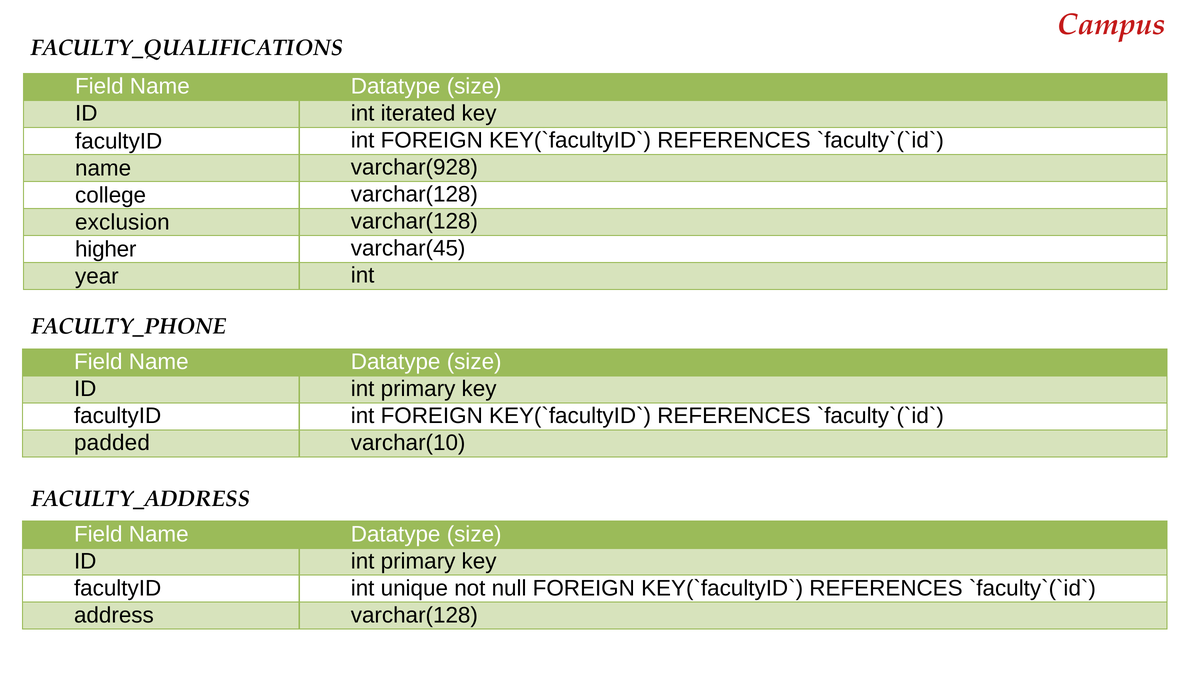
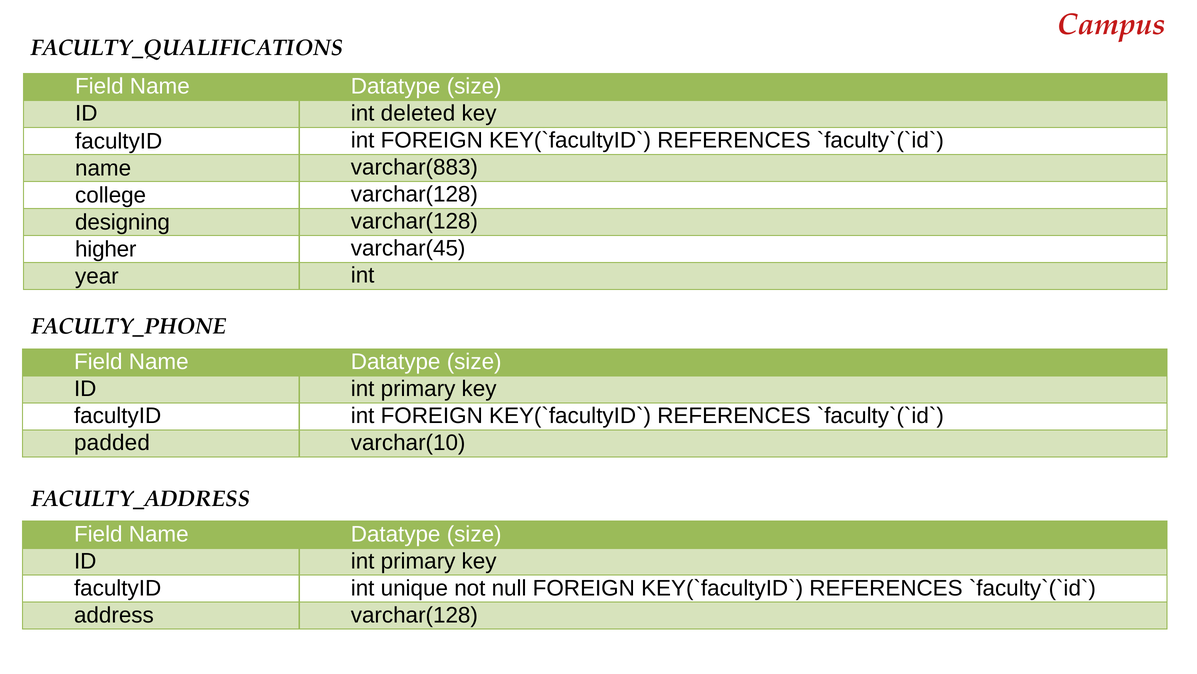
iterated: iterated -> deleted
varchar(928: varchar(928 -> varchar(883
exclusion: exclusion -> designing
